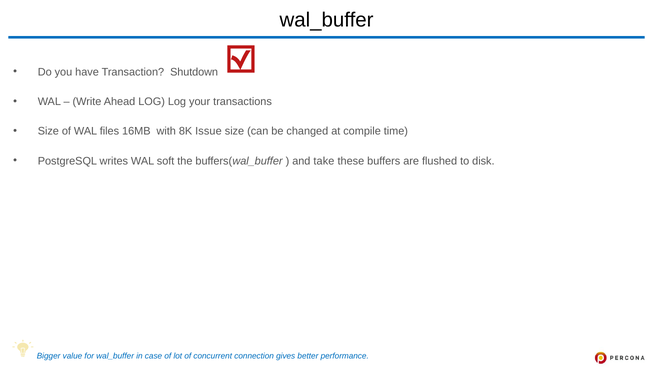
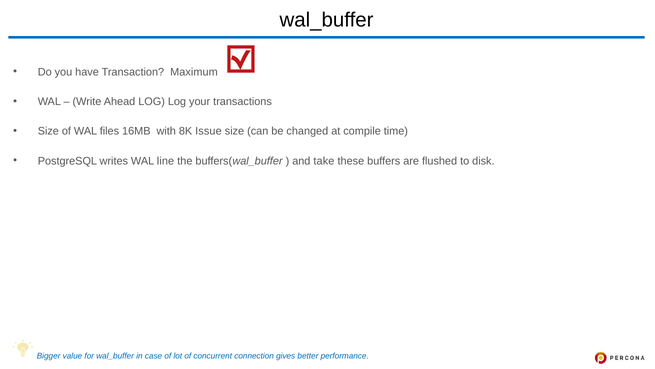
Shutdown: Shutdown -> Maximum
soft: soft -> line
